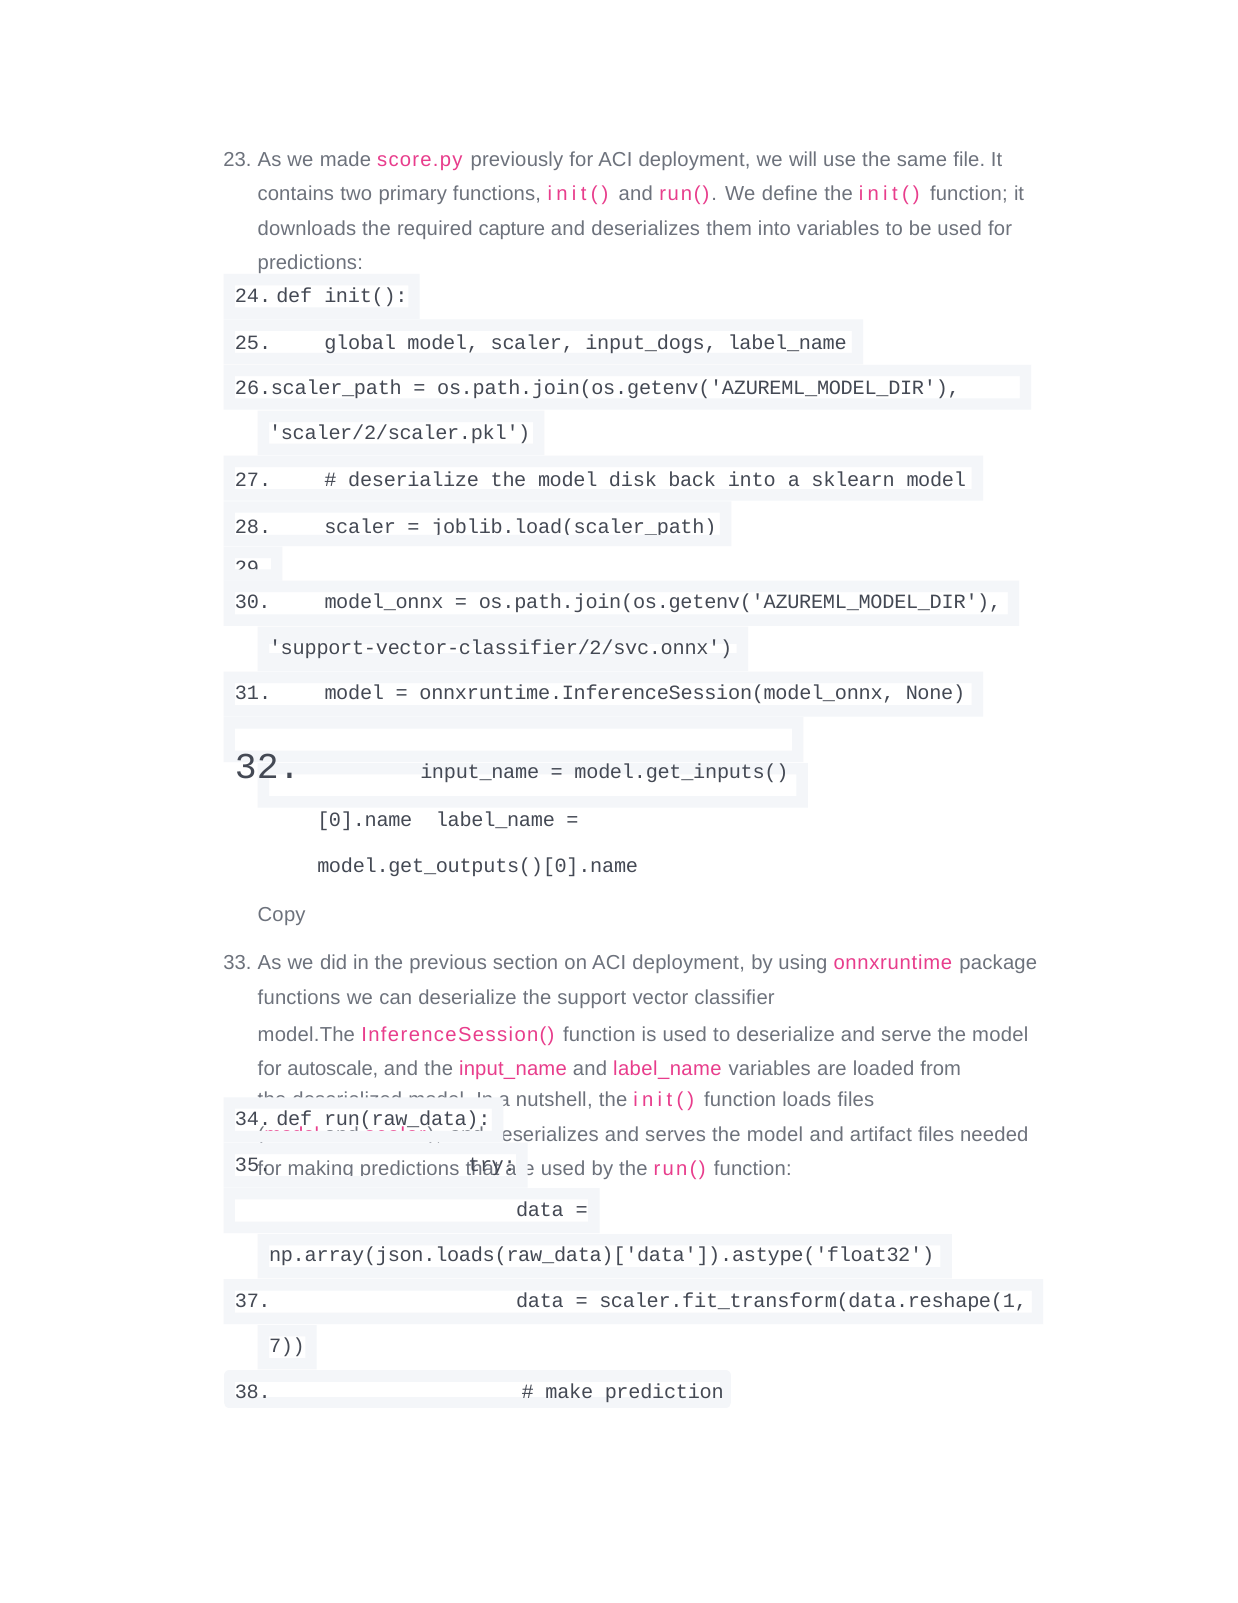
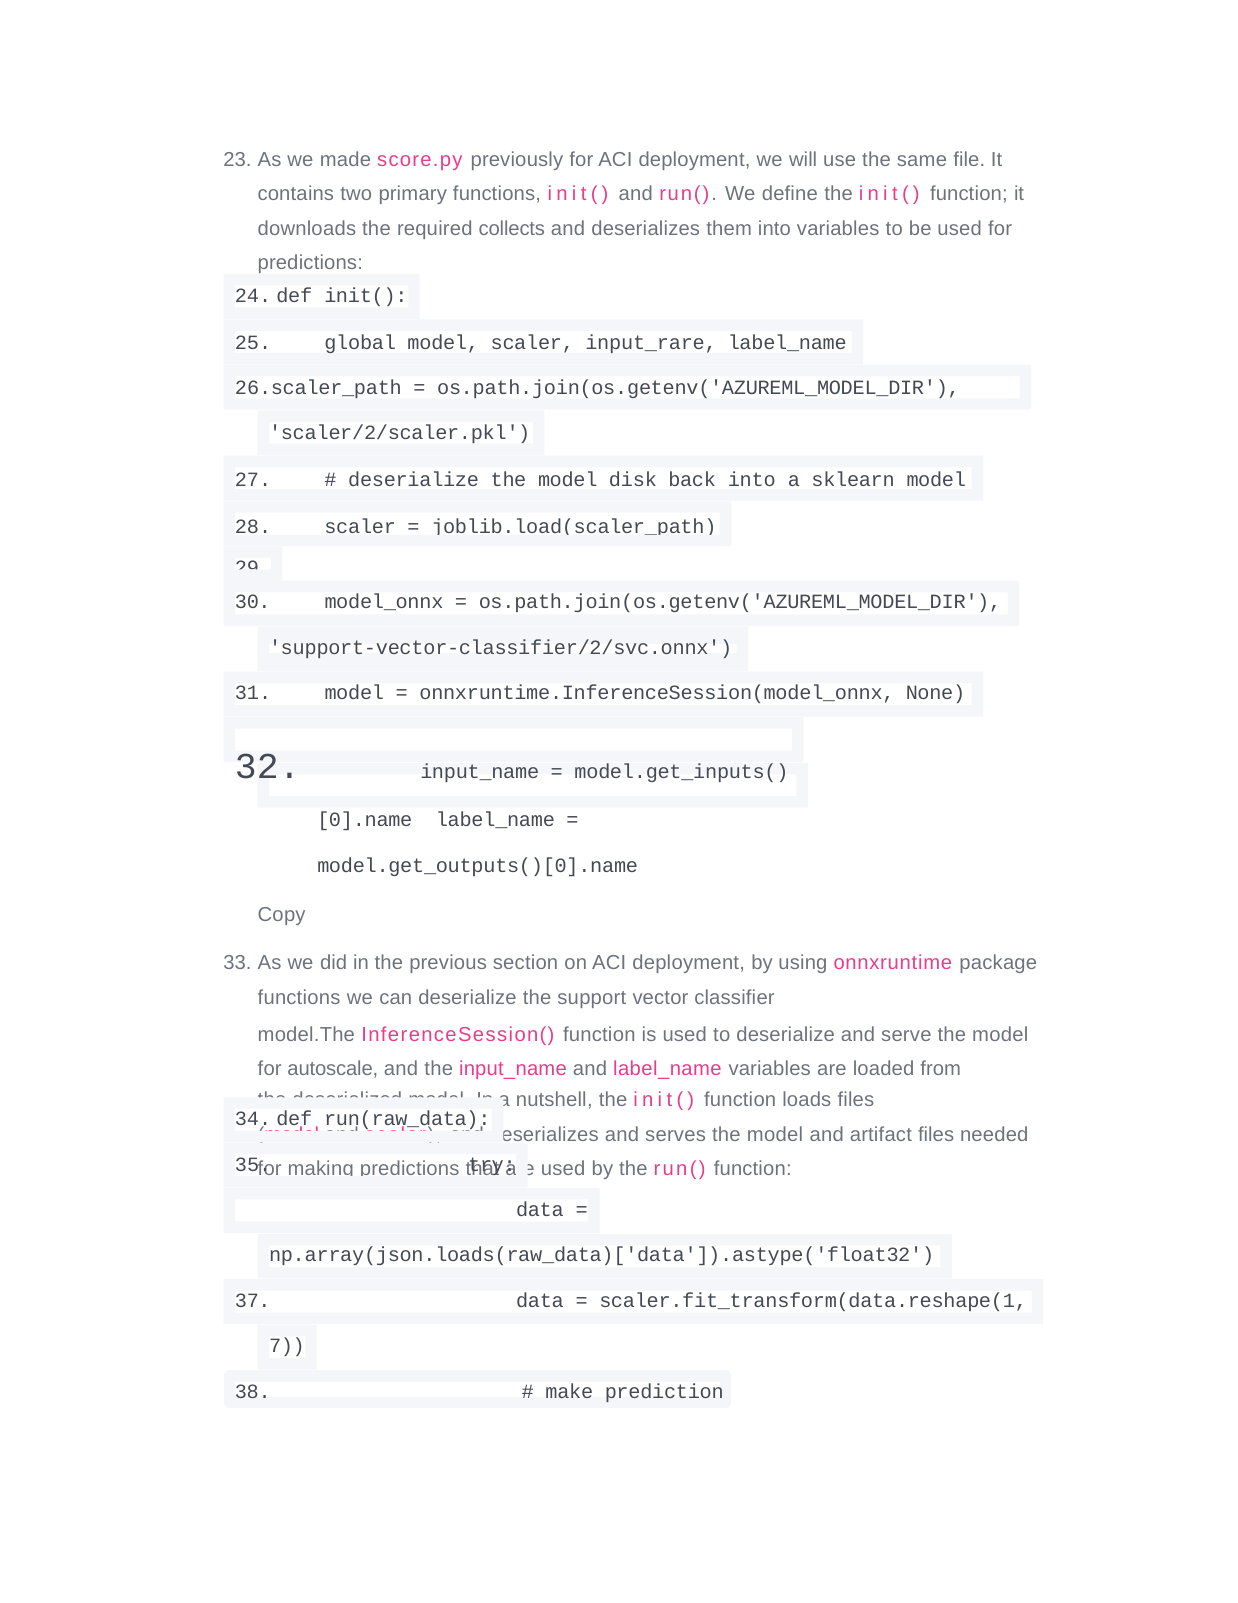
capture: capture -> collects
input_dogs: input_dogs -> input_rare
